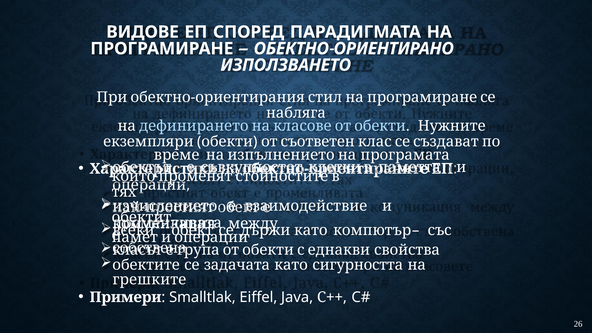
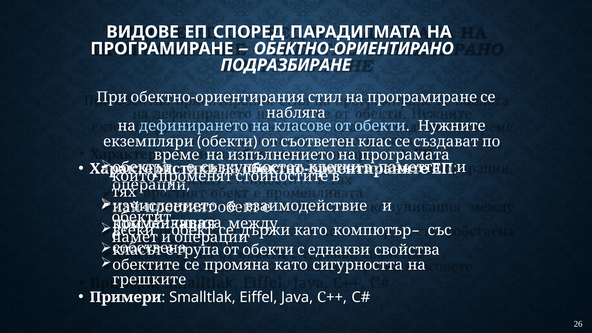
ИЗПОЛЗВАНЕТО: ИЗПОЛЗВАНЕТО -> ПОДРАЗБИРАНЕ
задачата: задачата -> промяна
